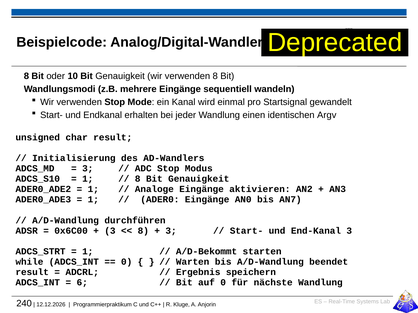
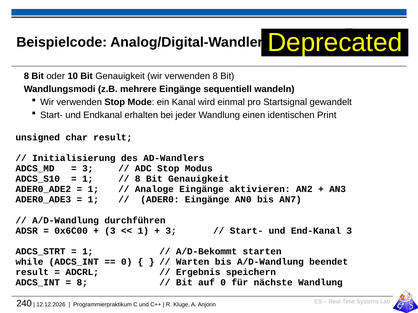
Argv: Argv -> Print
8 at (143, 231): 8 -> 1
6 at (82, 283): 6 -> 8
